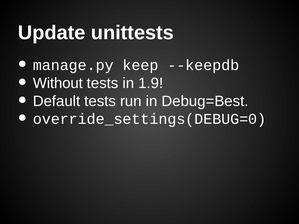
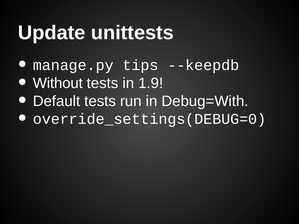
keep: keep -> tips
Debug=Best: Debug=Best -> Debug=With
